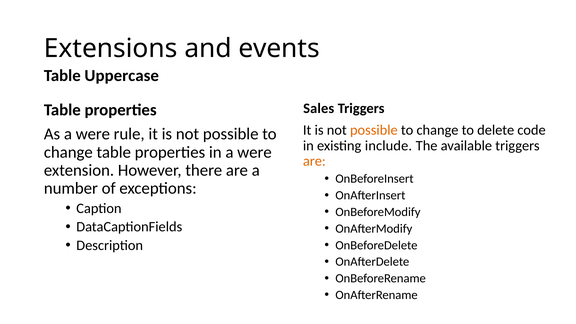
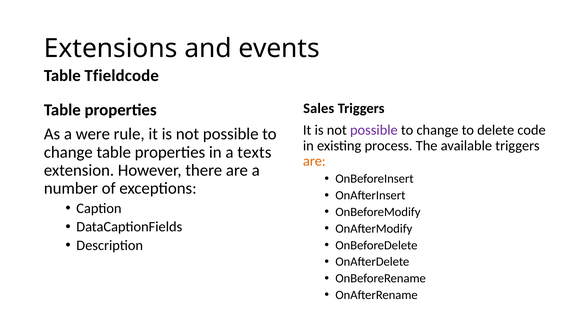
Uppercase: Uppercase -> Tfieldcode
possible at (374, 130) colour: orange -> purple
include: include -> process
in a were: were -> texts
